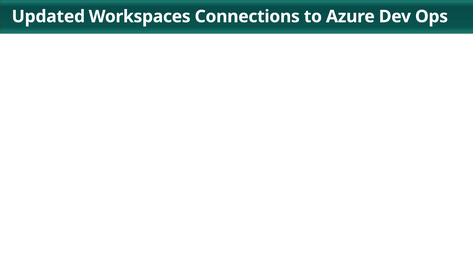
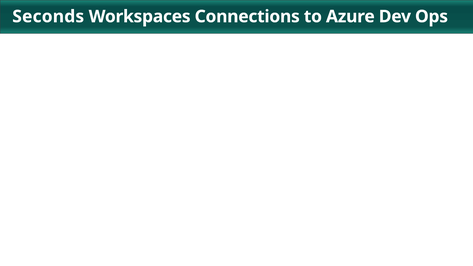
Updated: Updated -> Seconds
